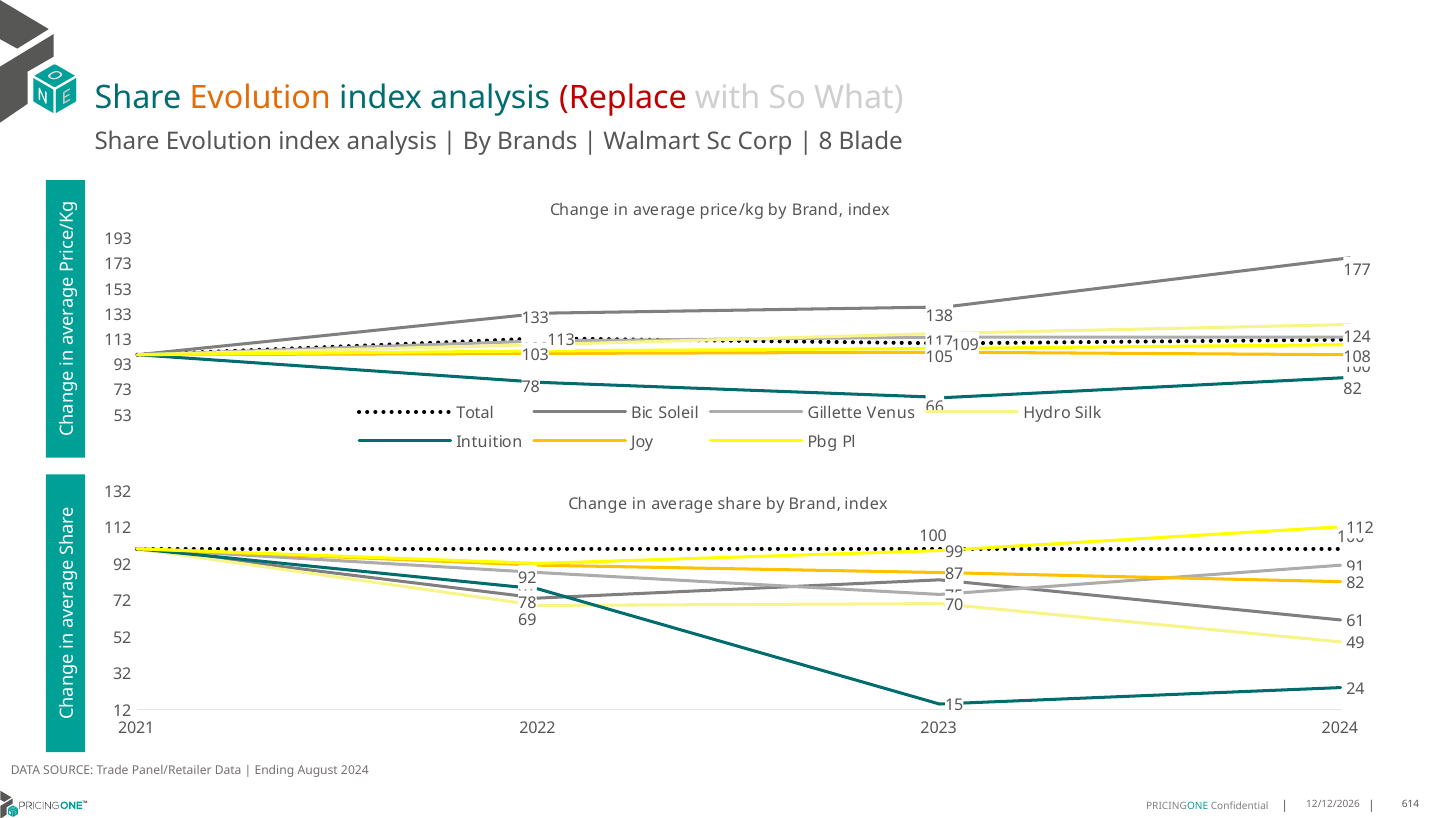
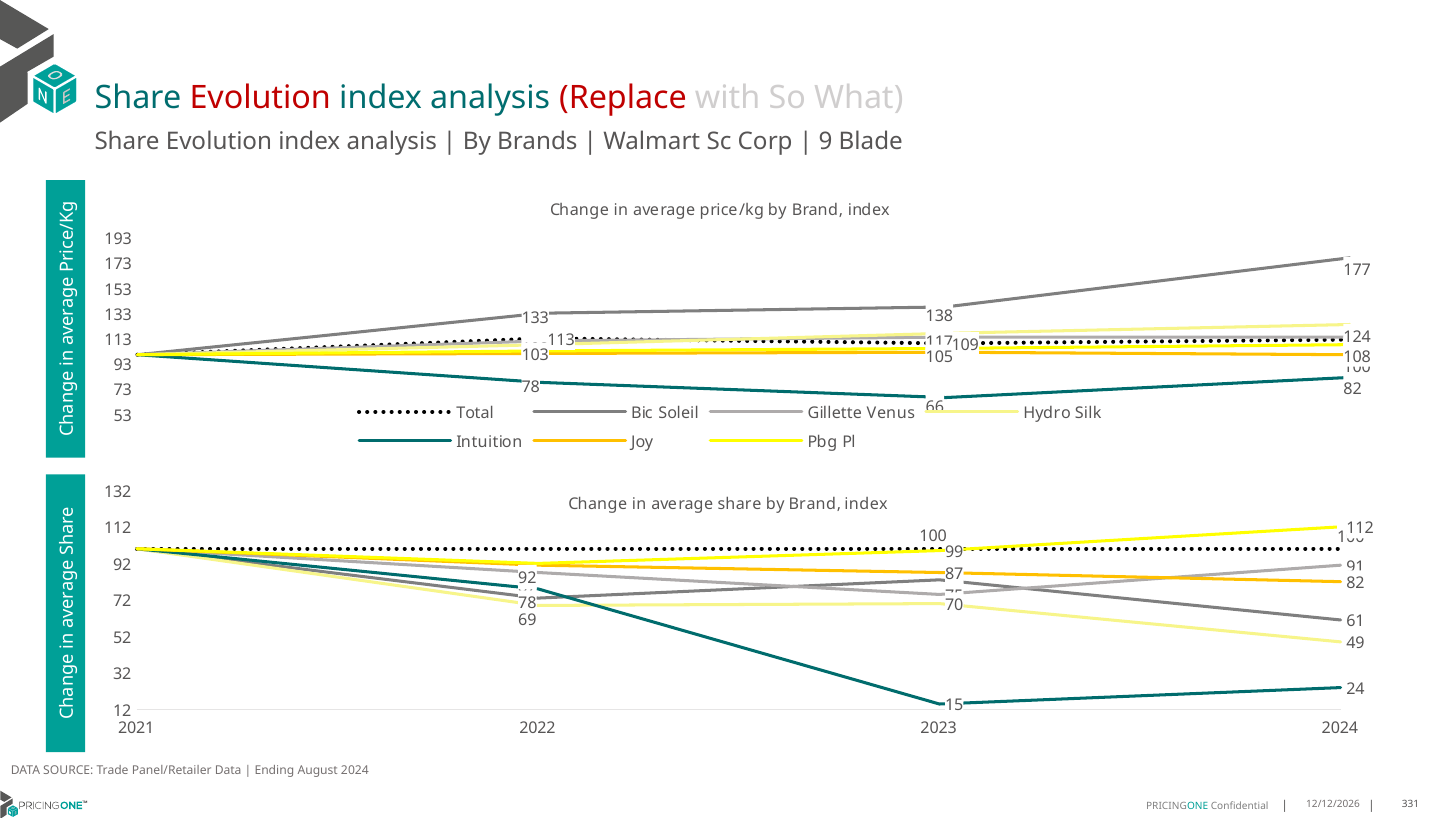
Evolution at (260, 98) colour: orange -> red
8: 8 -> 9
614: 614 -> 331
